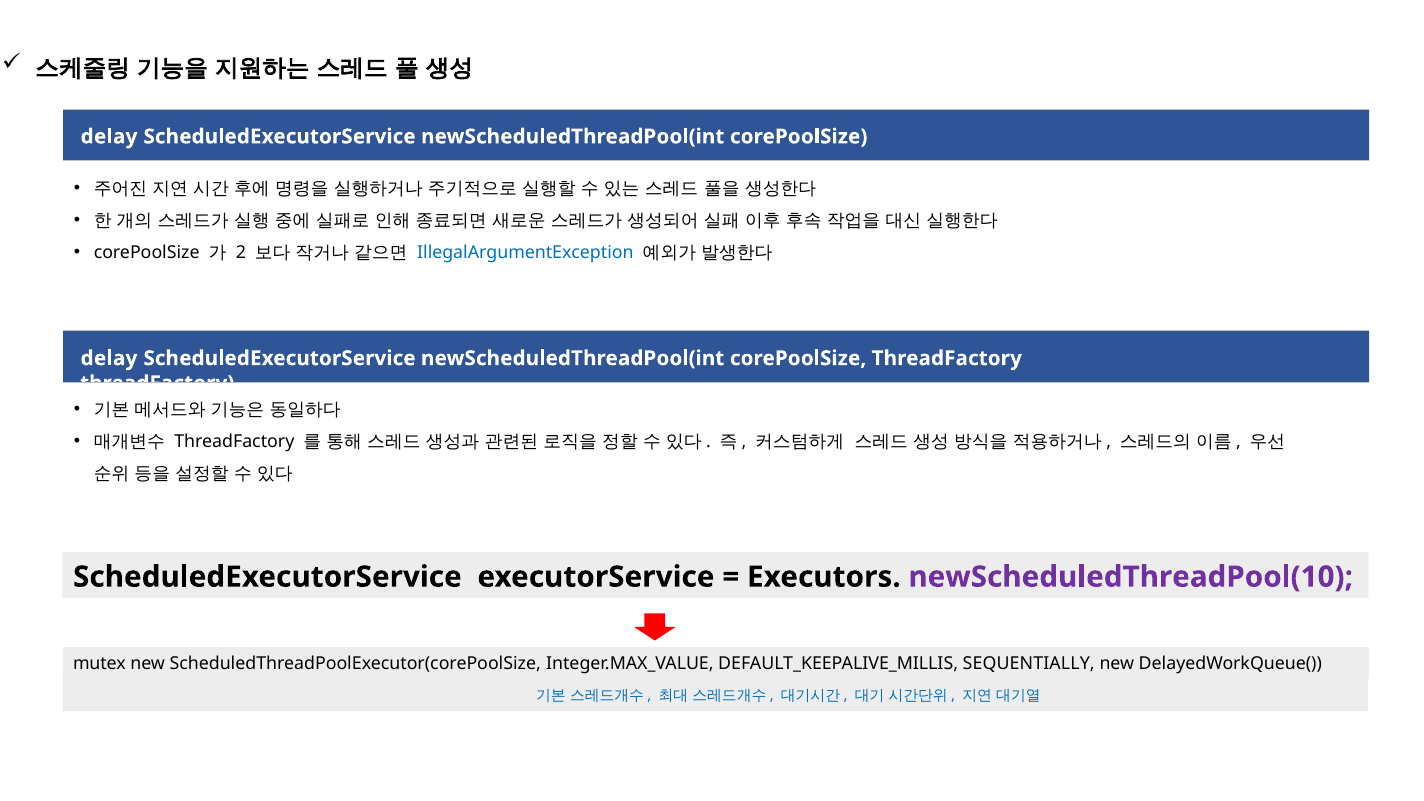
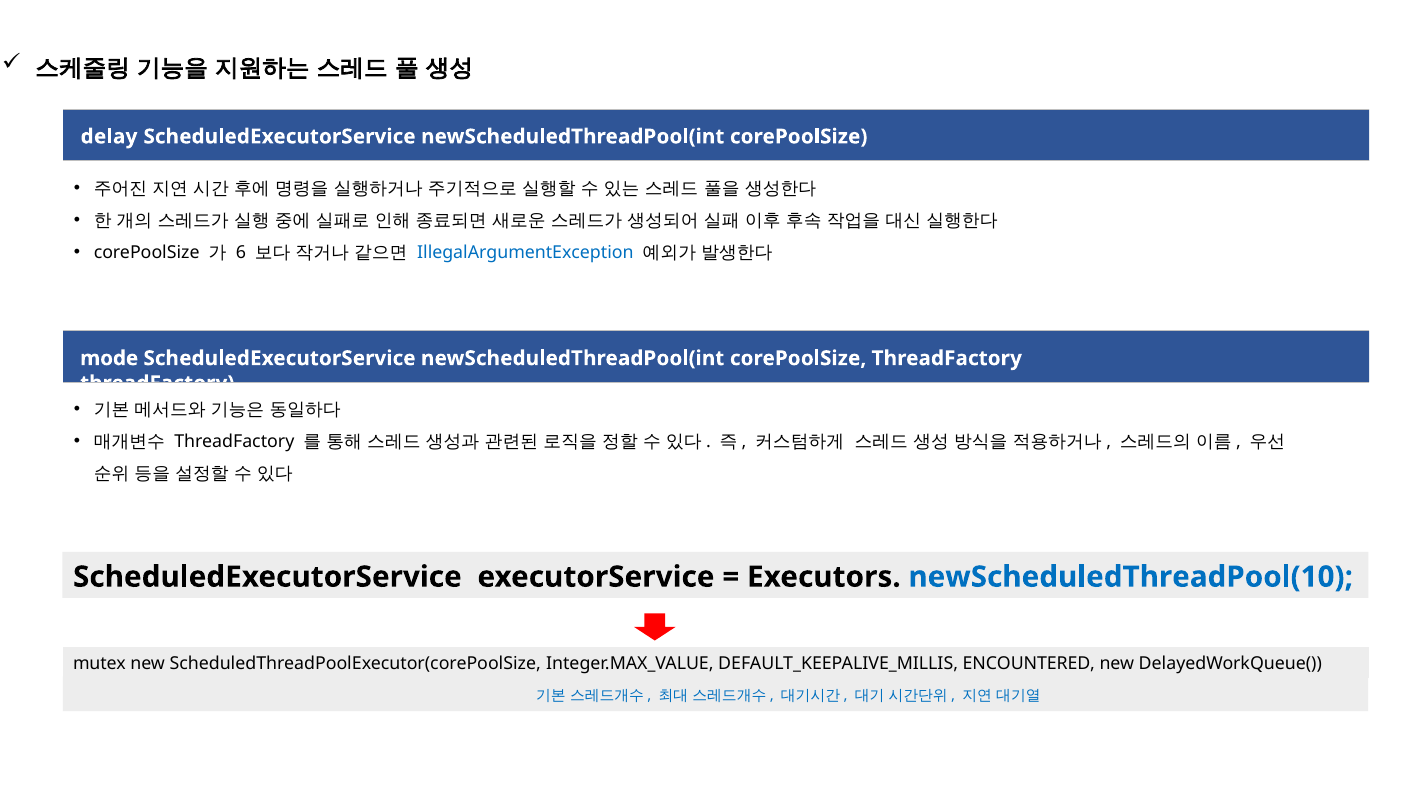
2: 2 -> 6
delay at (109, 358): delay -> mode
newScheduledThreadPool(10 colour: purple -> blue
SEQUENTIALLY: SEQUENTIALLY -> ENCOUNTERED
